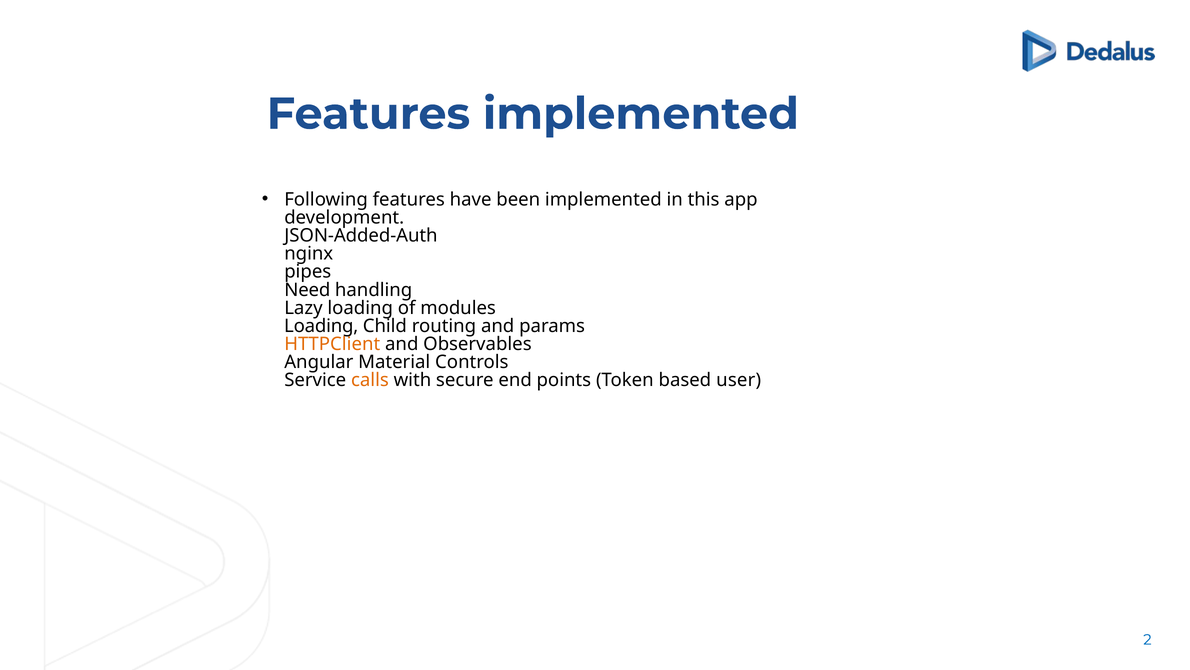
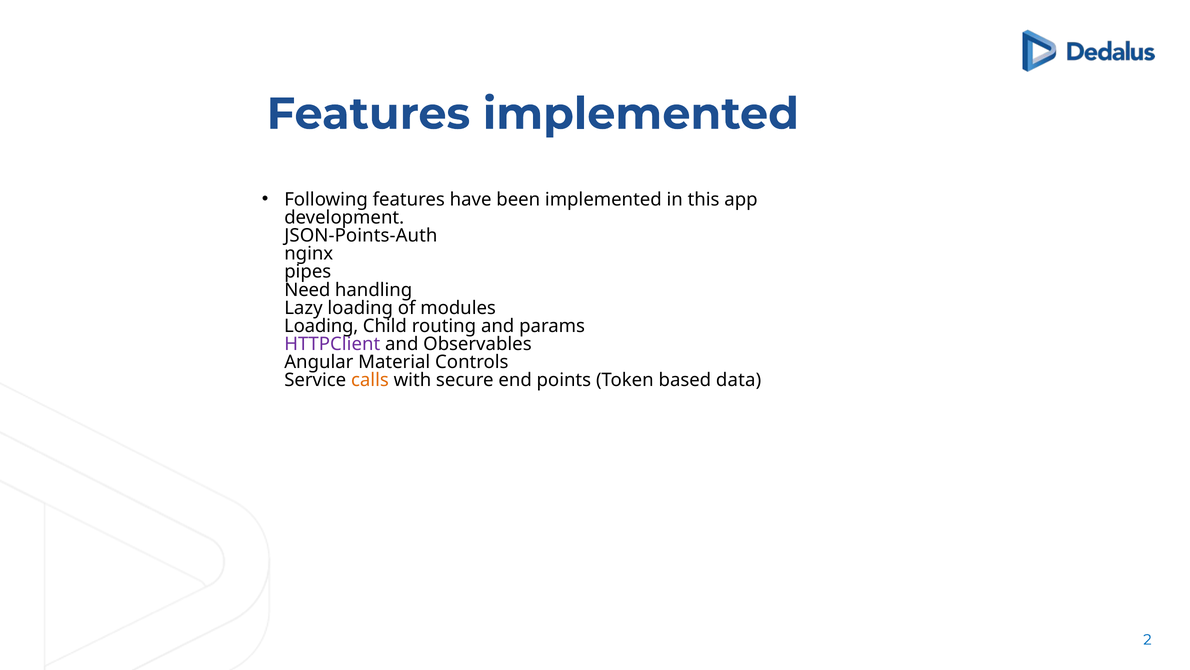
JSON-Added-Auth: JSON-Added-Auth -> JSON-Points-Auth
HTTPClient colour: orange -> purple
user: user -> data
